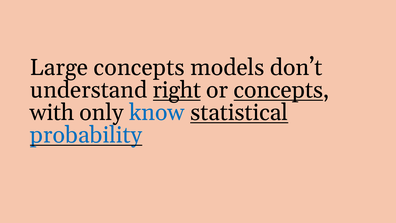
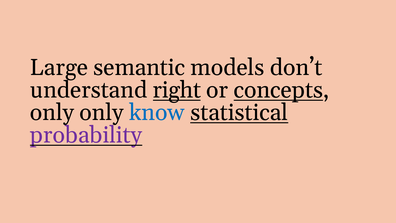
Large concepts: concepts -> semantic
with at (52, 112): with -> only
probability colour: blue -> purple
